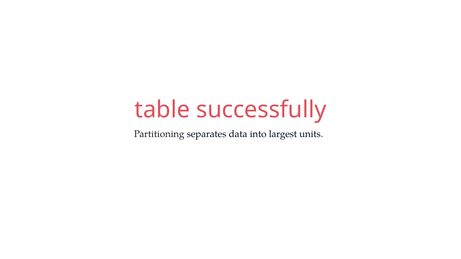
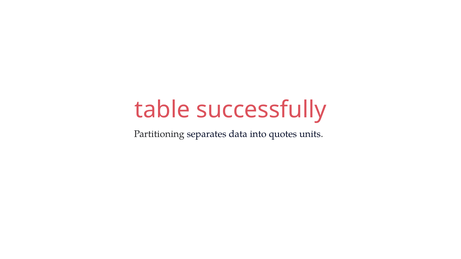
largest: largest -> quotes
